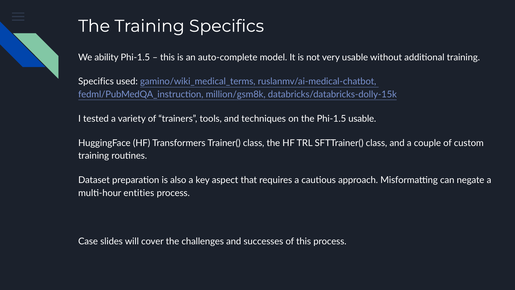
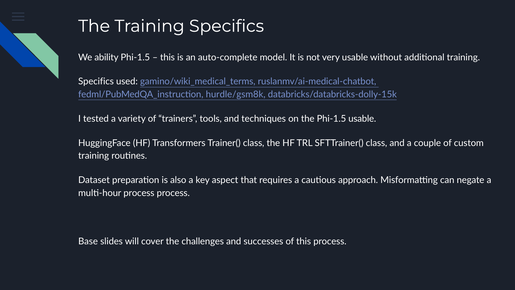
million/gsm8k: million/gsm8k -> hurdle/gsm8k
multi-hour entities: entities -> process
Case: Case -> Base
